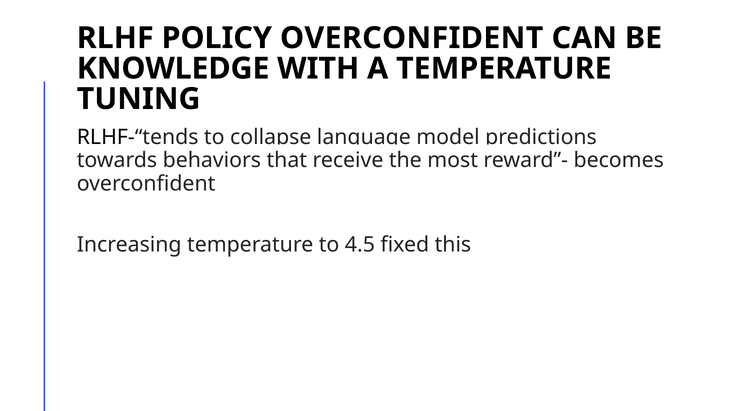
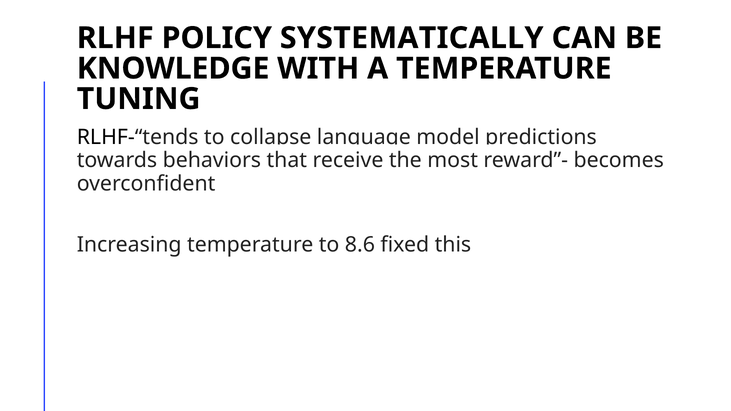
POLICY OVERCONFIDENT: OVERCONFIDENT -> SYSTEMATICALLY
4.5: 4.5 -> 8.6
